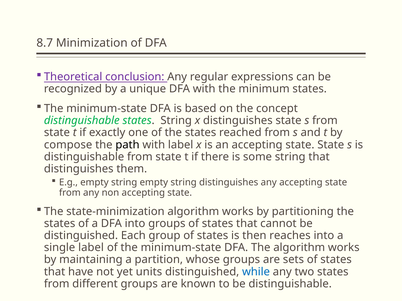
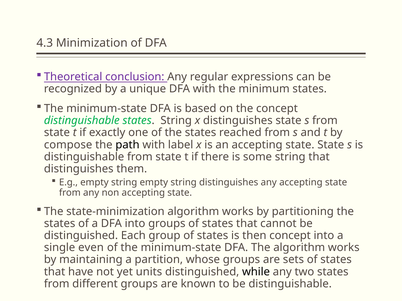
8.7: 8.7 -> 4.3
then reaches: reaches -> concept
single label: label -> even
while colour: blue -> black
